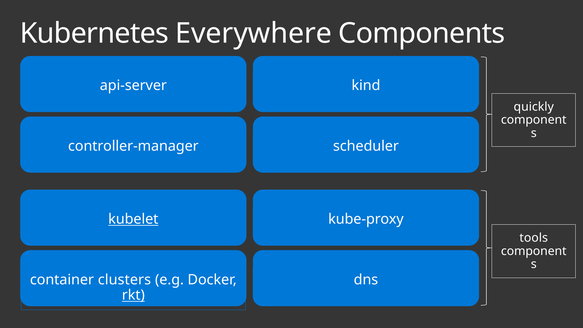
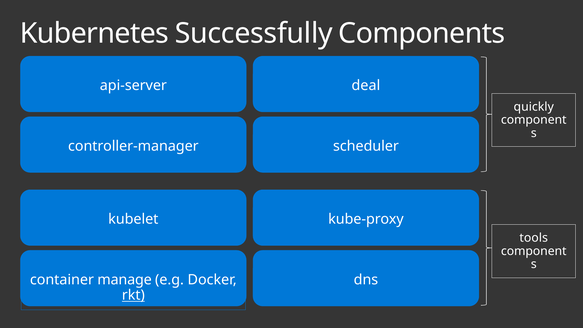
Everywhere: Everywhere -> Successfully
kind: kind -> deal
kubelet underline: present -> none
clusters: clusters -> manage
